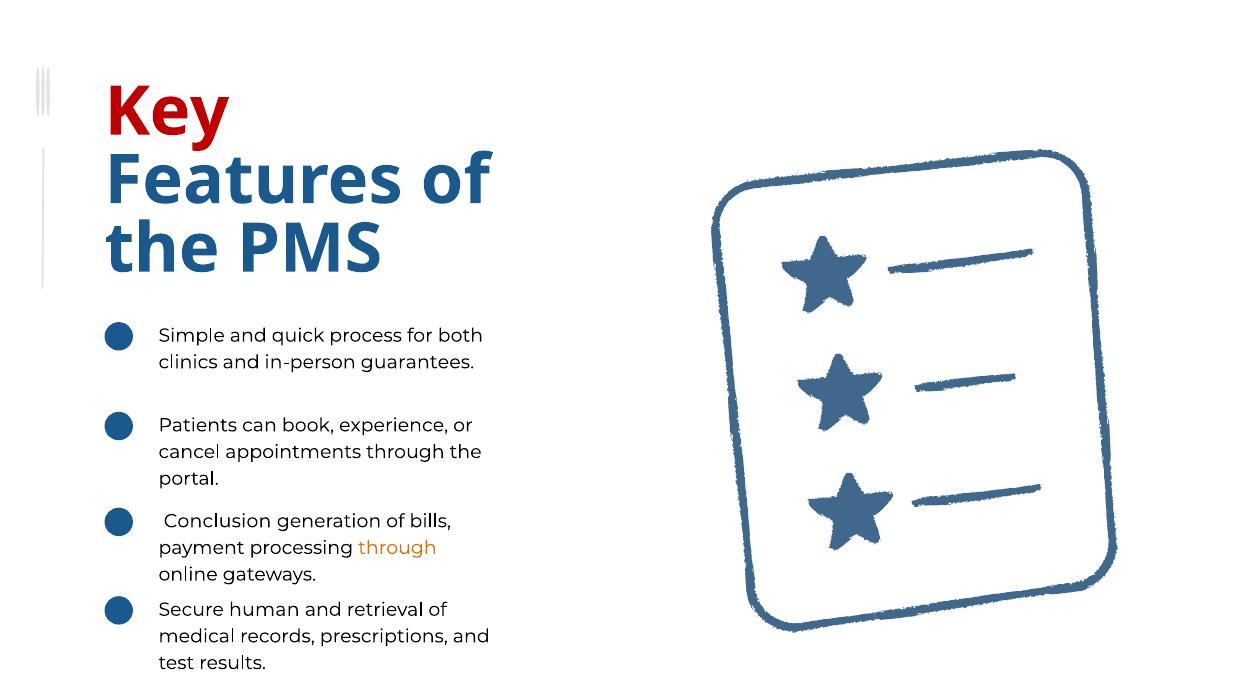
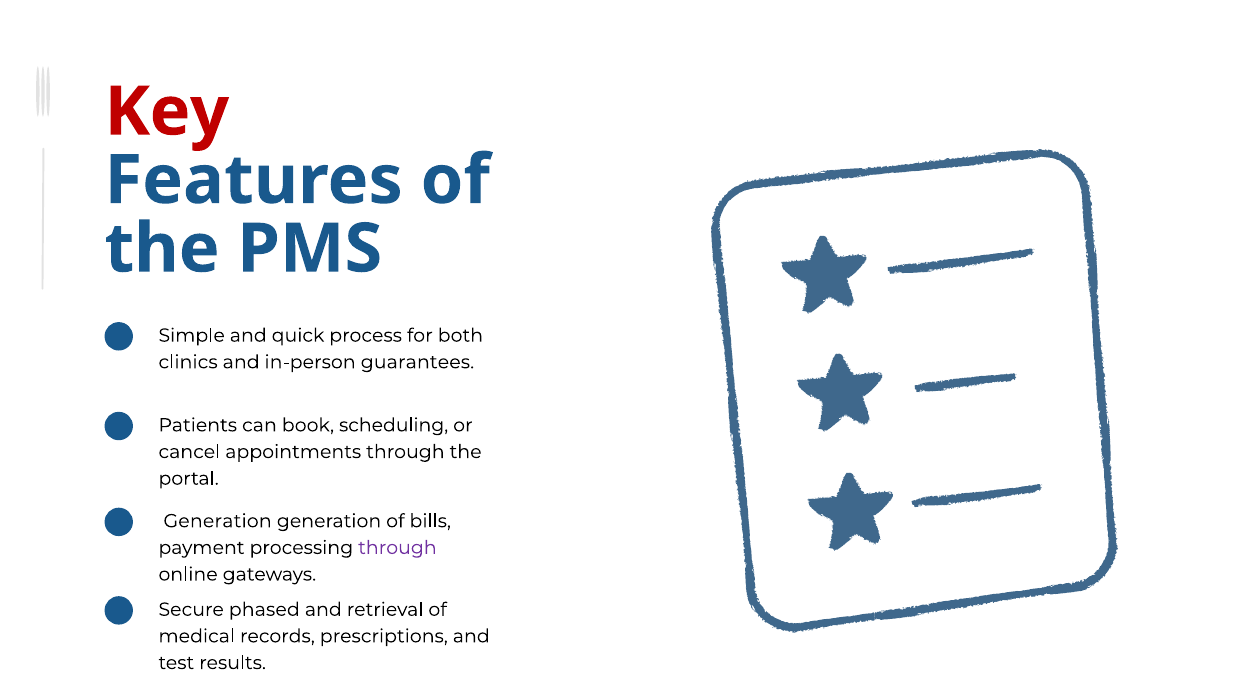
experience: experience -> scheduling
Conclusion at (218, 521): Conclusion -> Generation
through at (397, 547) colour: orange -> purple
human: human -> phased
